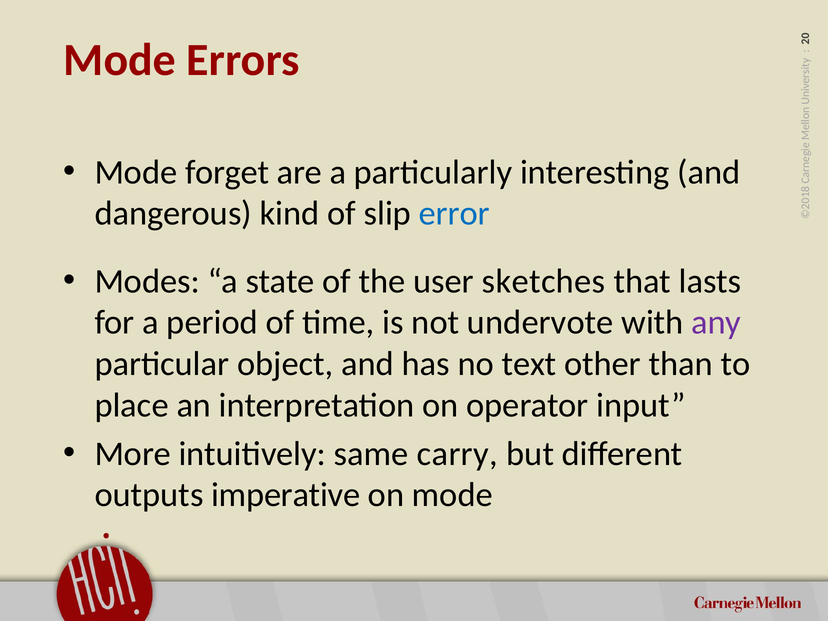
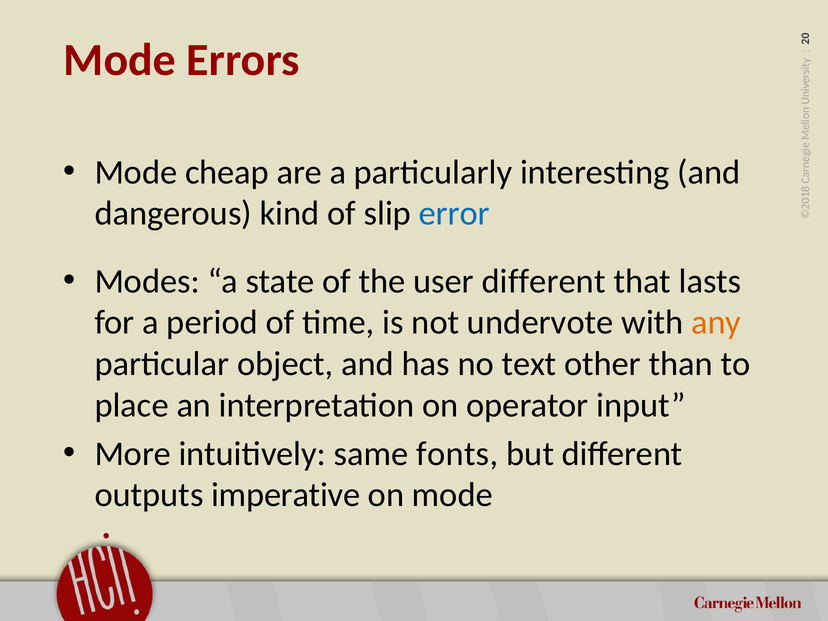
forget: forget -> cheap
user sketches: sketches -> different
any colour: purple -> orange
carry: carry -> fonts
